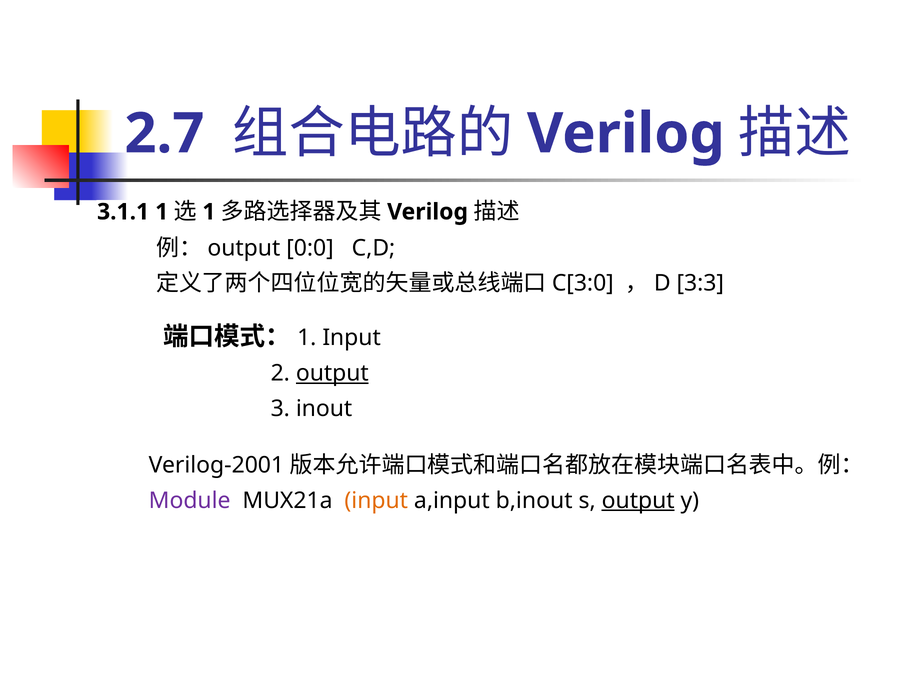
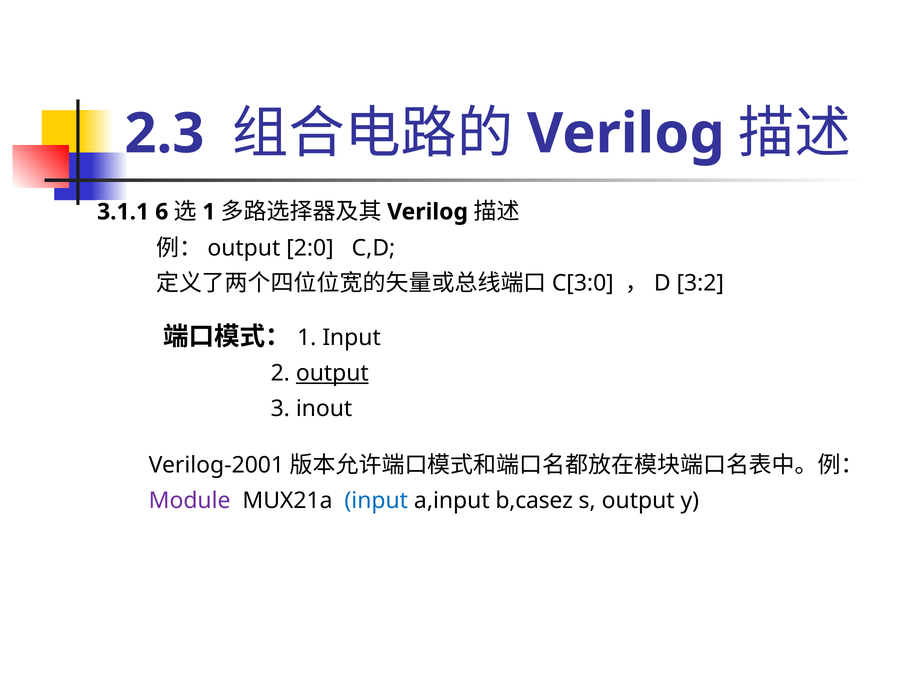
2.7: 2.7 -> 2.3
3.1.1 1: 1 -> 6
0:0: 0:0 -> 2:0
3:3: 3:3 -> 3:2
input at (376, 500) colour: orange -> blue
b,inout: b,inout -> b,casez
output at (638, 500) underline: present -> none
